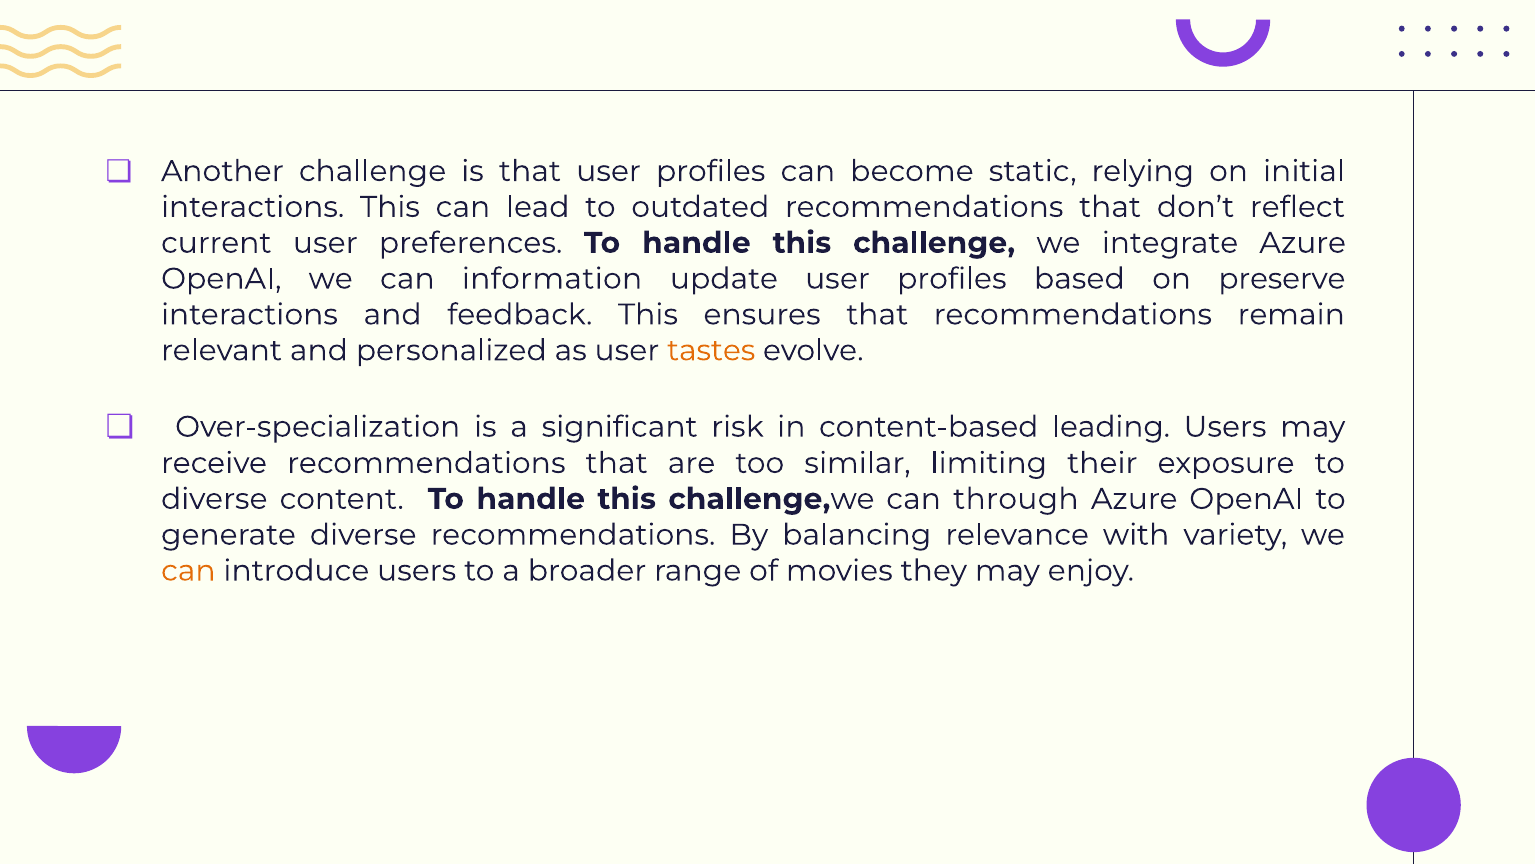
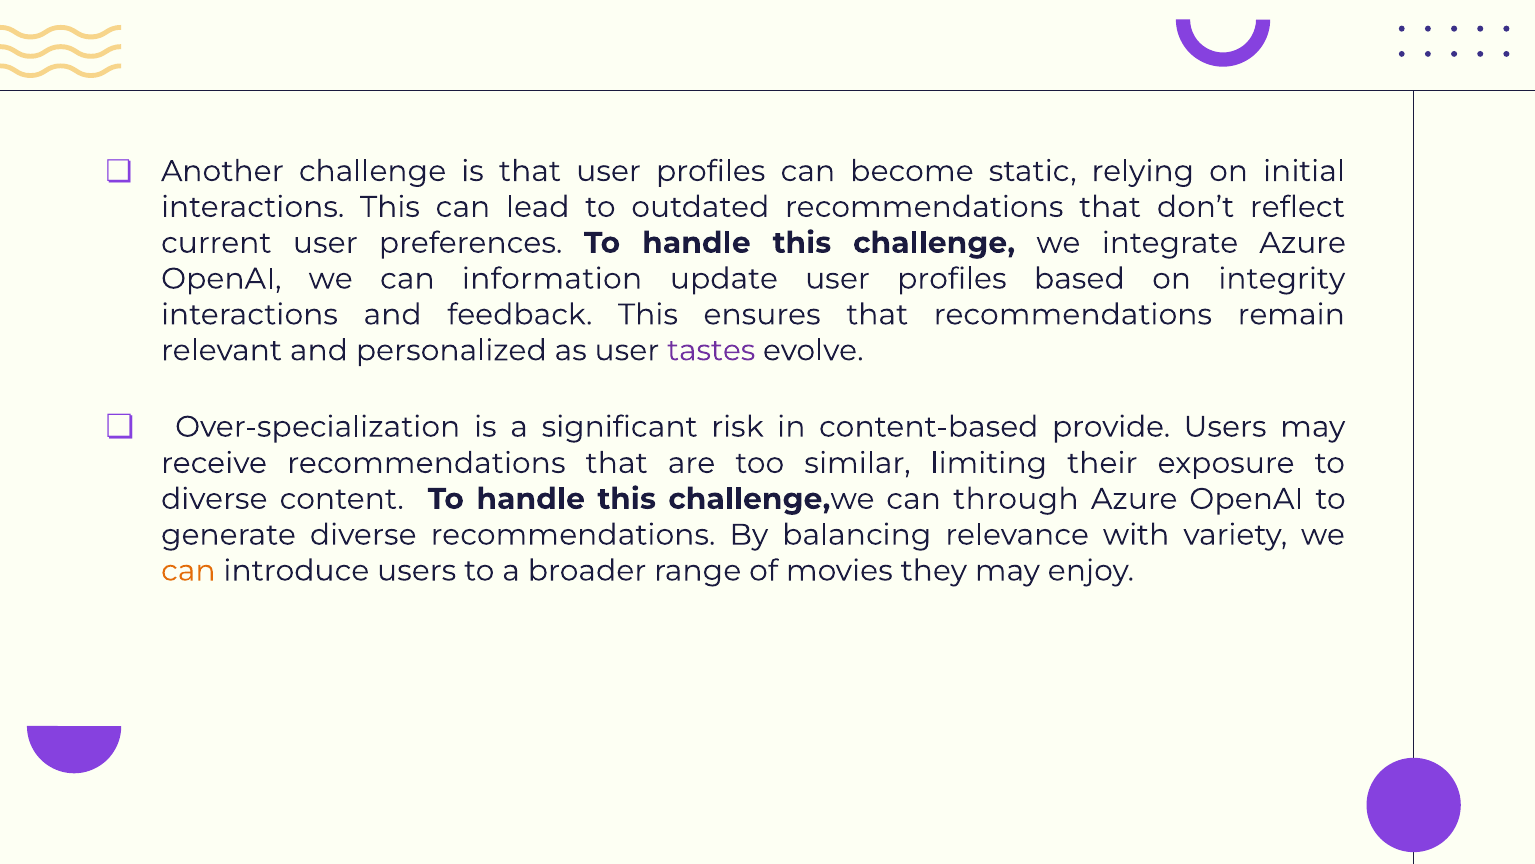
preserve: preserve -> integrity
tastes colour: orange -> purple
leading: leading -> provide
